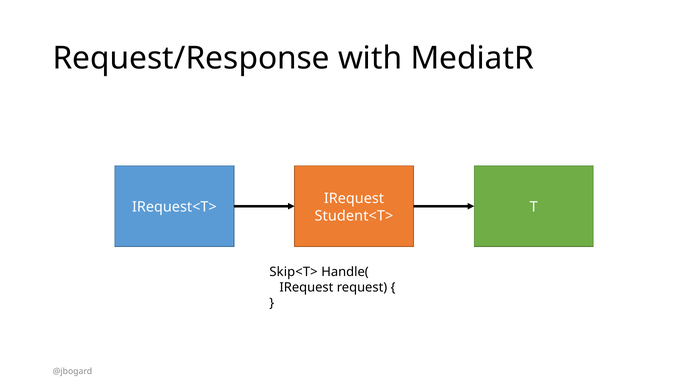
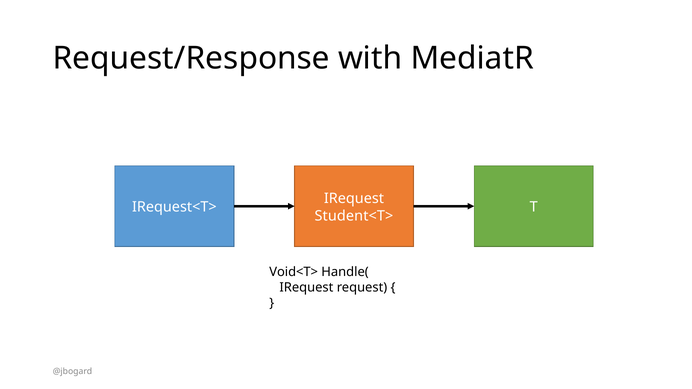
Skip<T>: Skip<T> -> Void<T>
